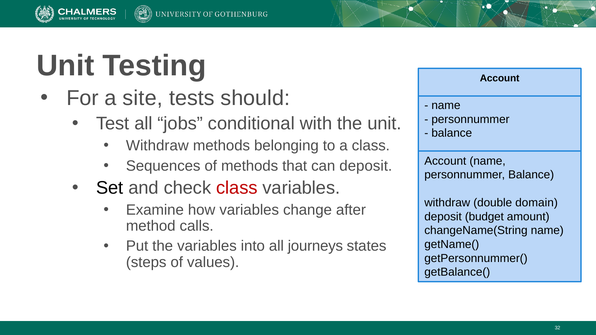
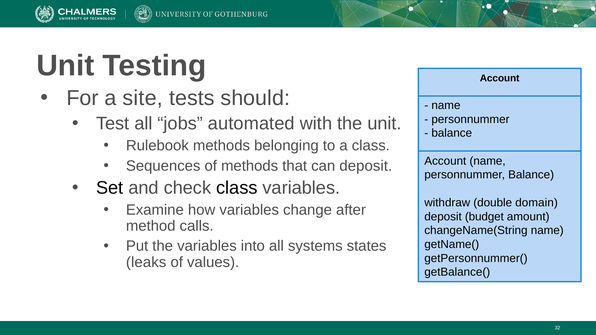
conditional: conditional -> automated
Withdraw at (157, 146): Withdraw -> Rulebook
class at (237, 188) colour: red -> black
journeys: journeys -> systems
steps: steps -> leaks
